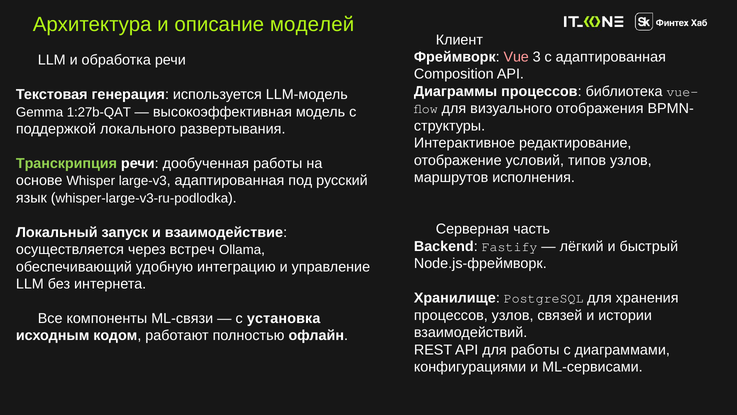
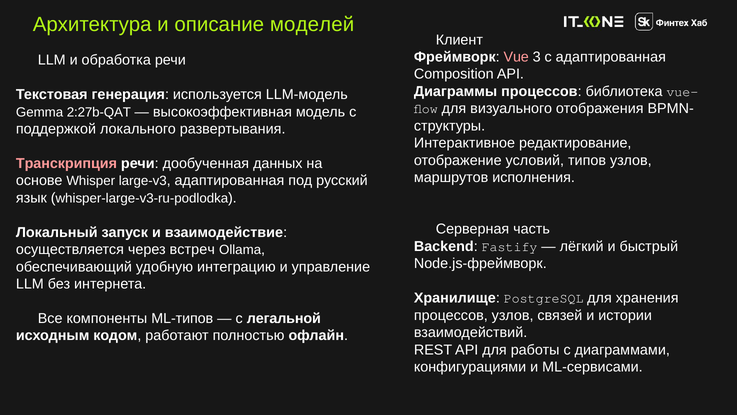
1:27b-QAT: 1:27b-QAT -> 2:27b-QAT
Транскрипция colour: light green -> pink
дообученная работы: работы -> данных
ML-связи: ML-связи -> ML-типов
установка: установка -> легальной
